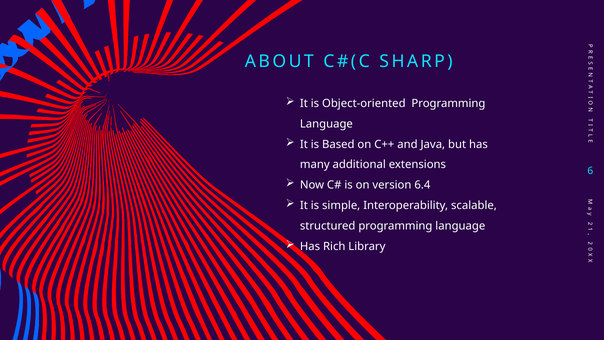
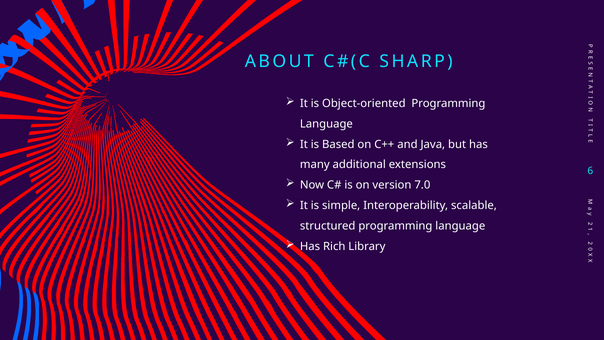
6.4: 6.4 -> 7.0
